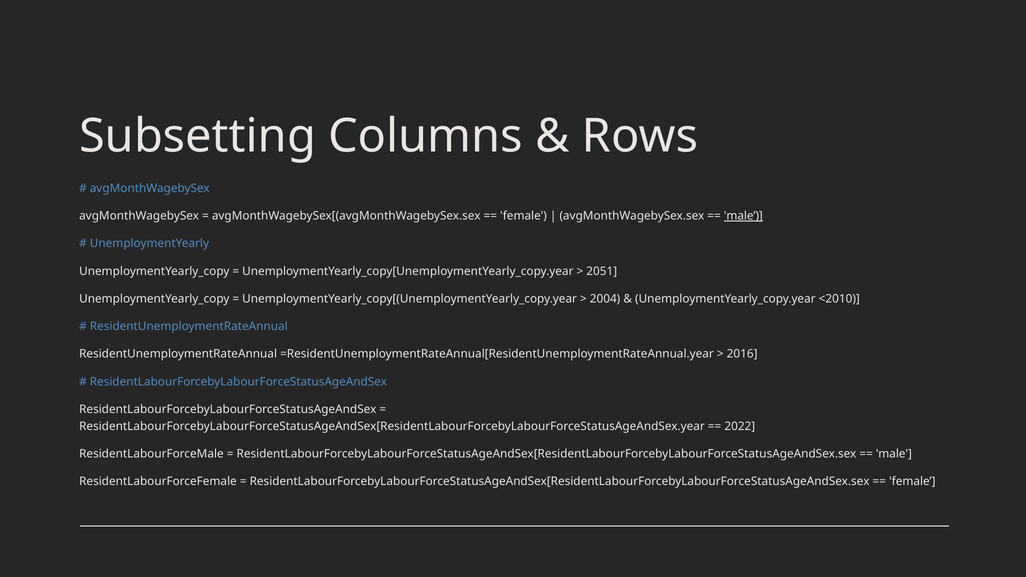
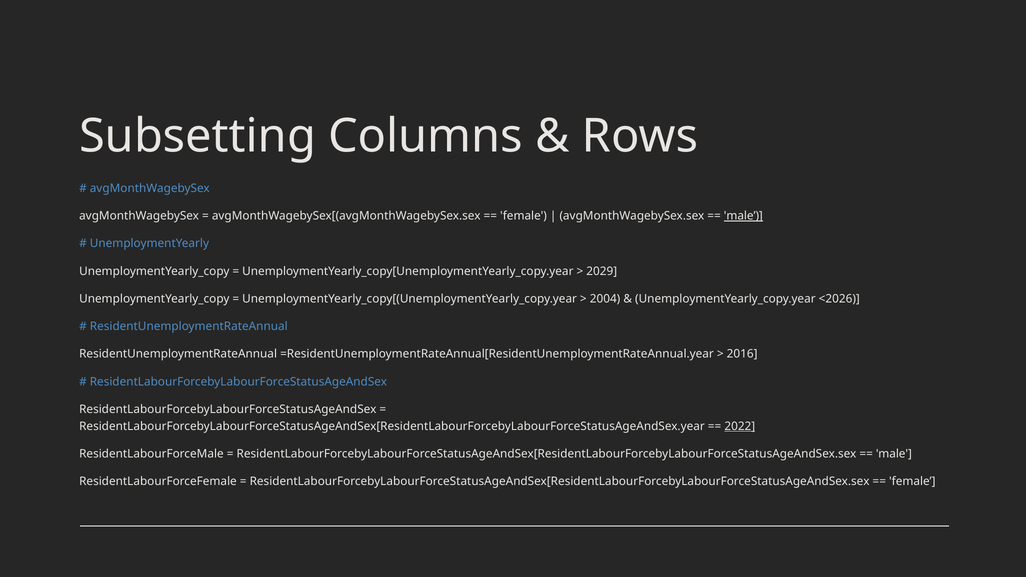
2051: 2051 -> 2029
<2010: <2010 -> <2026
2022 underline: none -> present
